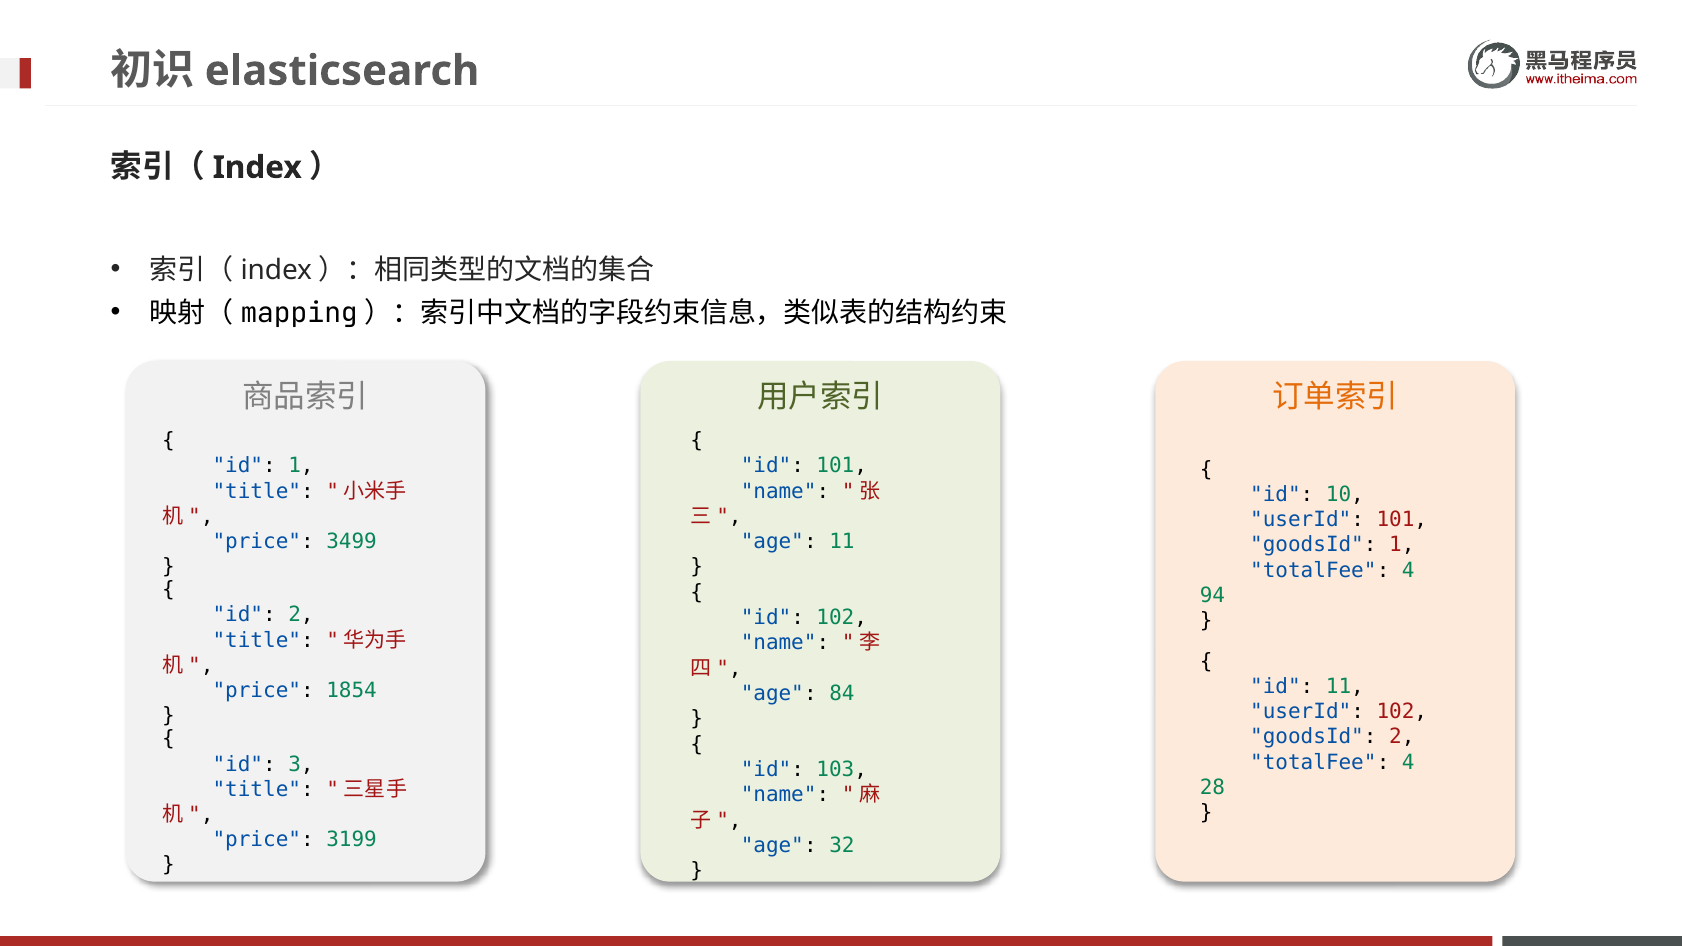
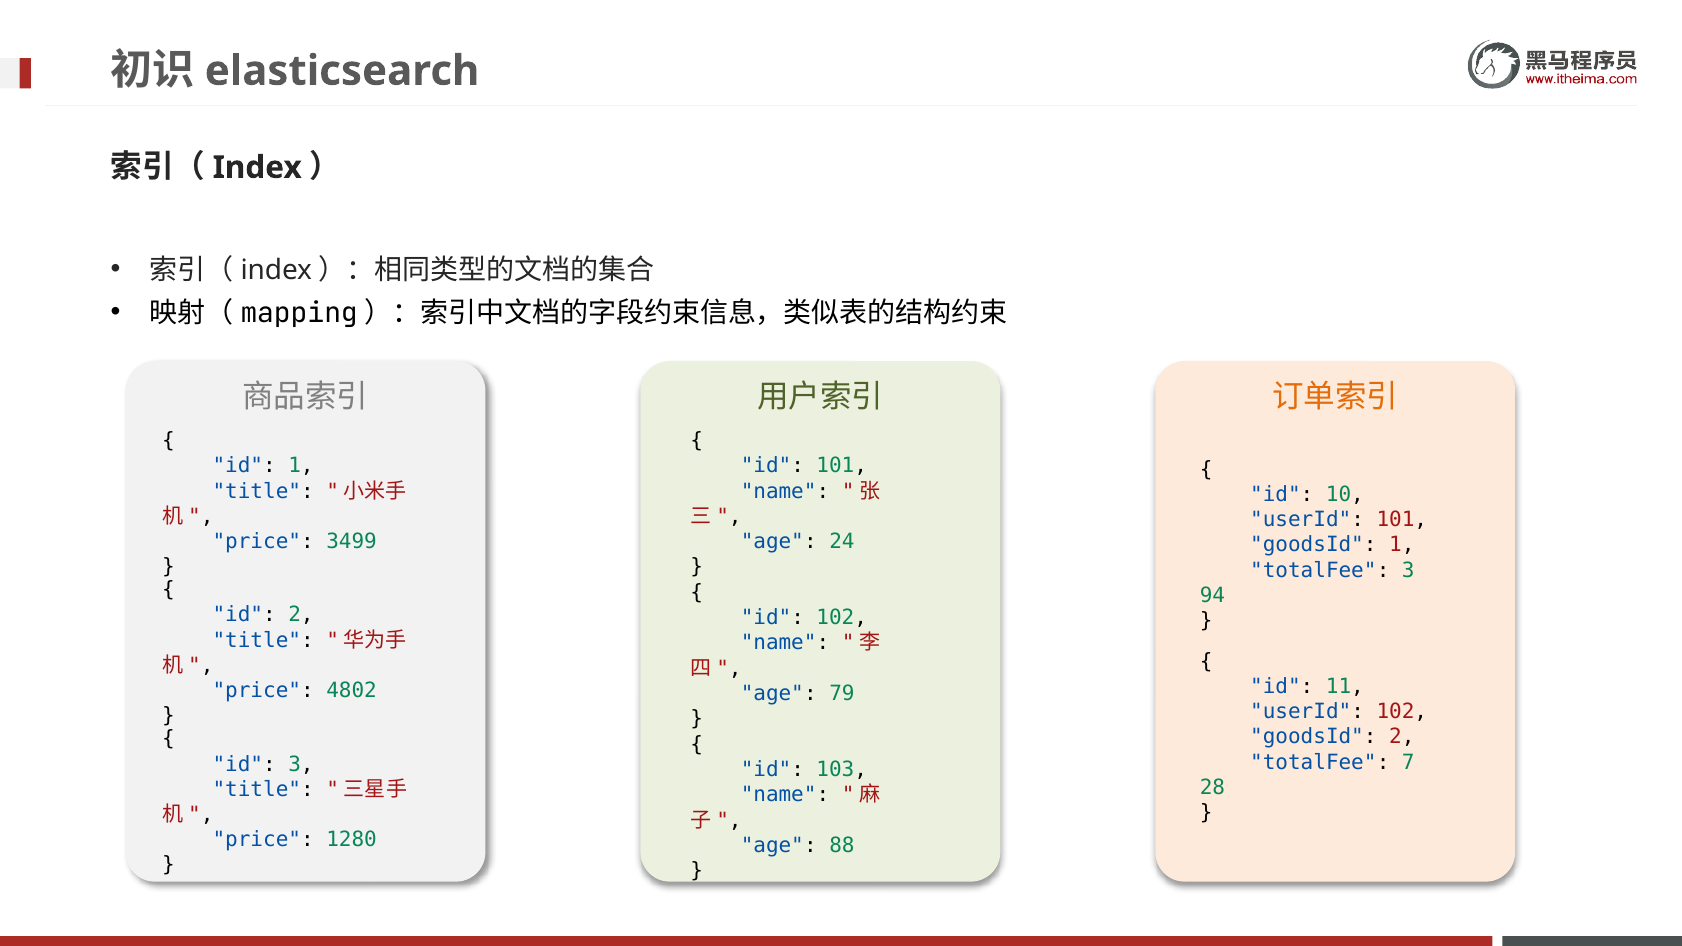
age 11: 11 -> 24
4 at (1408, 570): 4 -> 3
1854: 1854 -> 4802
84: 84 -> 79
4 at (1408, 762): 4 -> 7
3199: 3199 -> 1280
32: 32 -> 88
